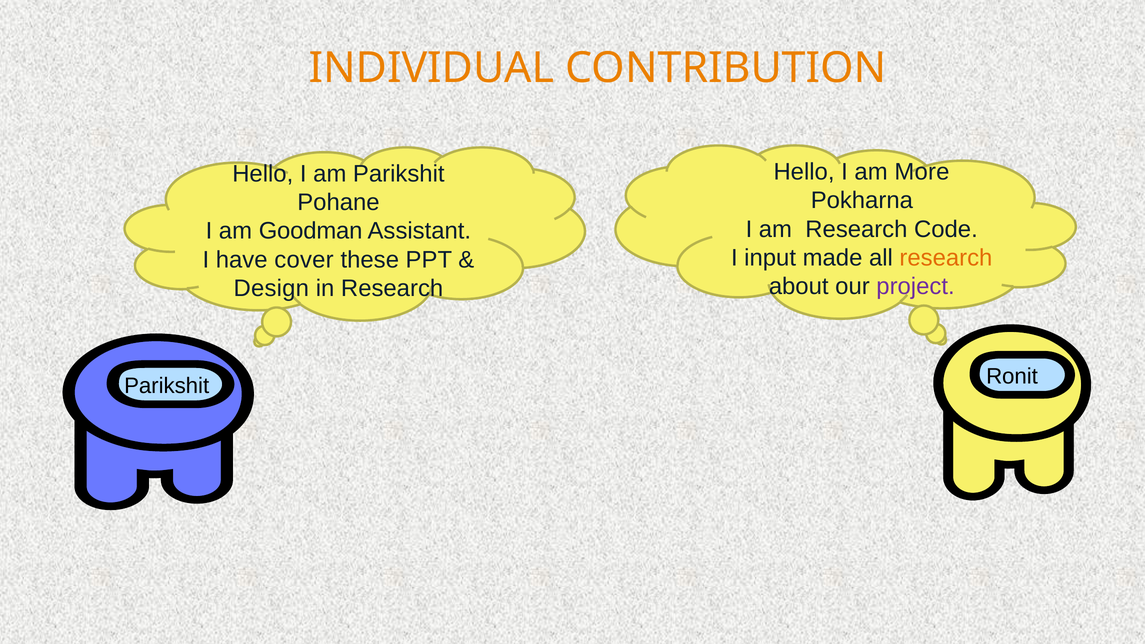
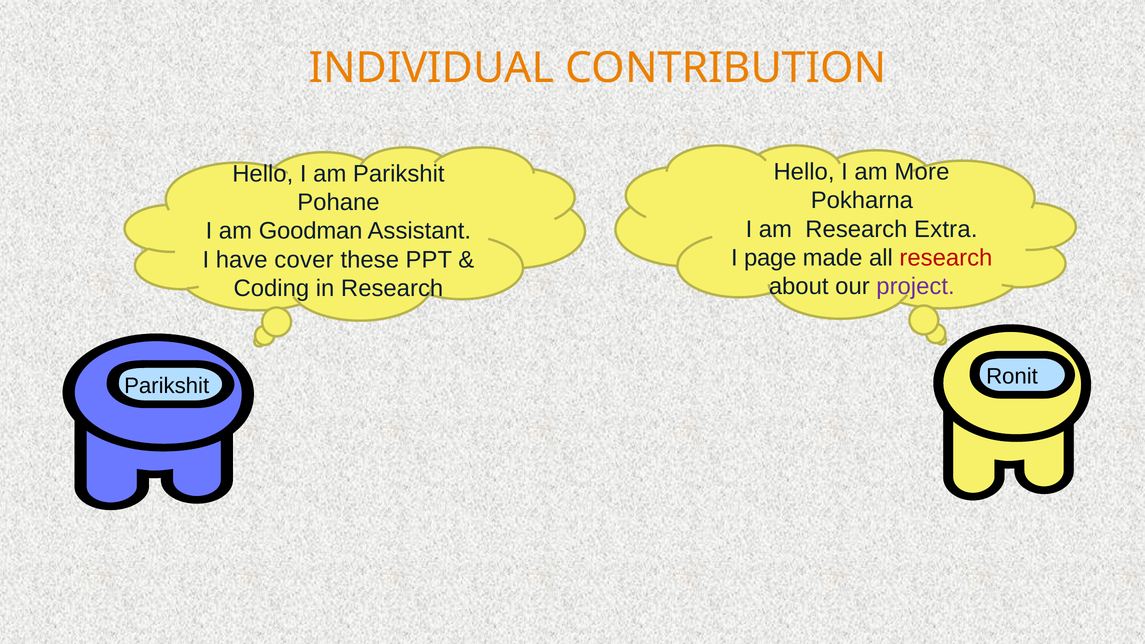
Code: Code -> Extra
input: input -> page
research at (946, 258) colour: orange -> red
Design: Design -> Coding
